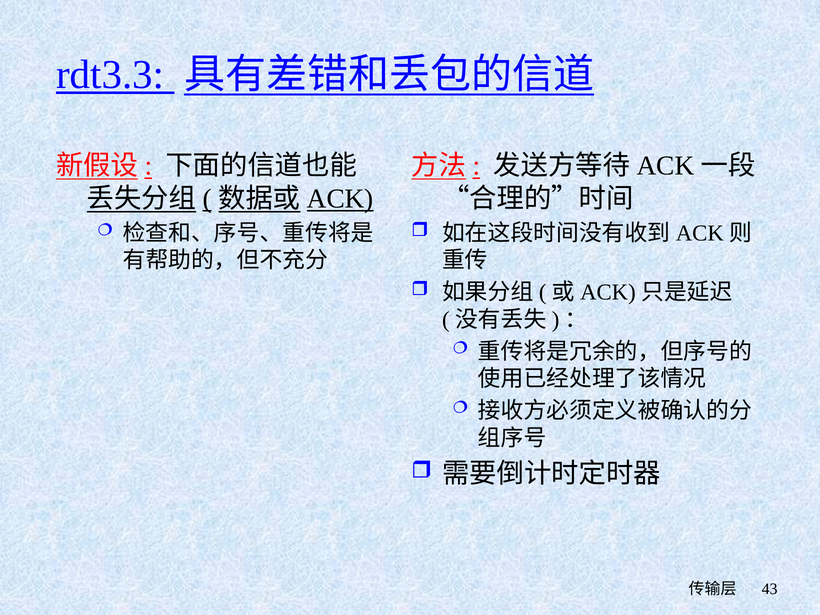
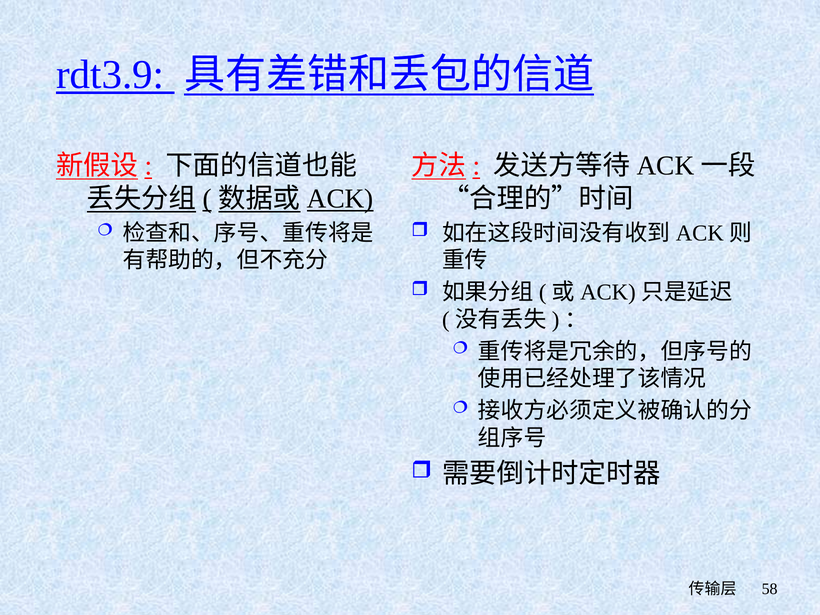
rdt3.3: rdt3.3 -> rdt3.9
43: 43 -> 58
